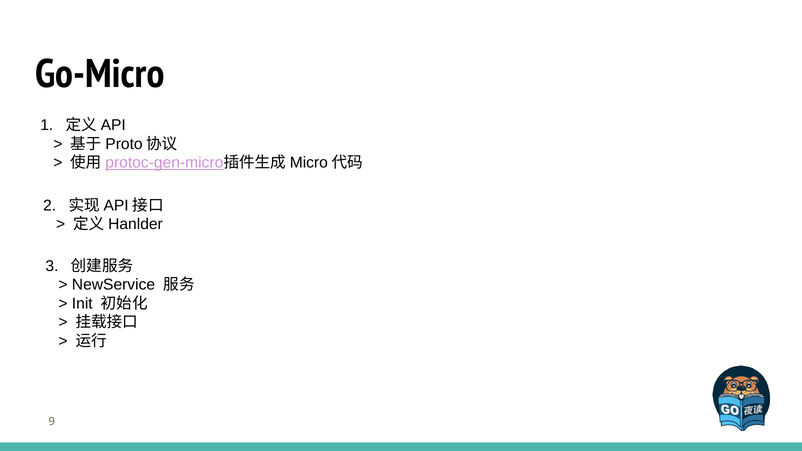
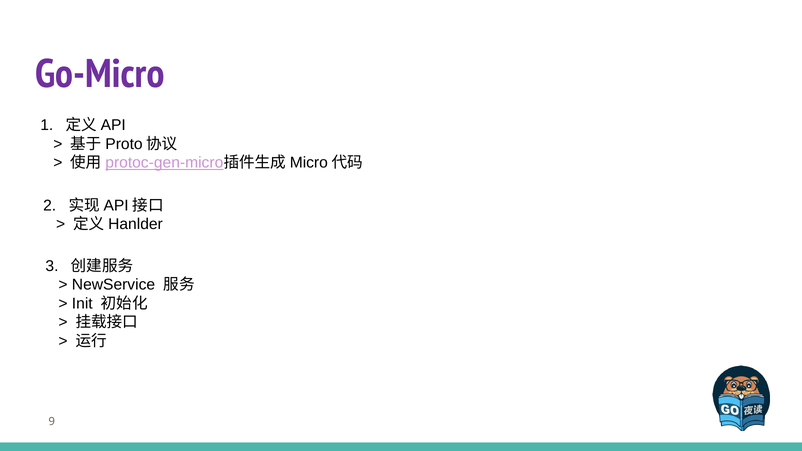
Go-Micro colour: black -> purple
